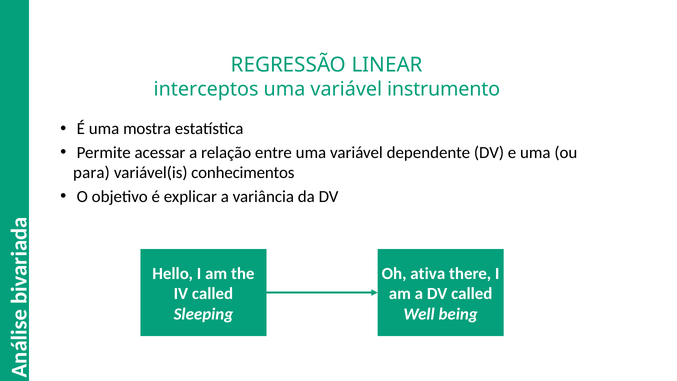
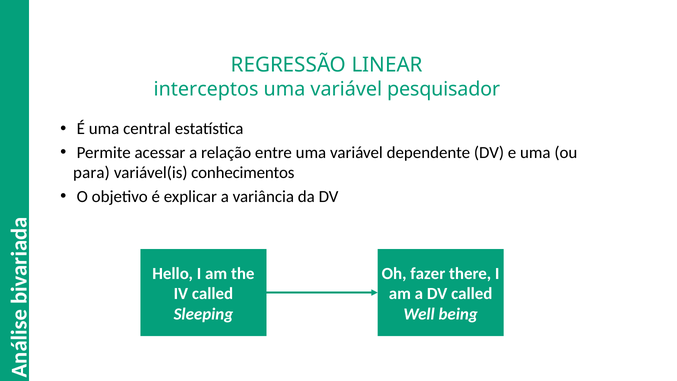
instrumento: instrumento -> pesquisador
mostra: mostra -> central
ativa: ativa -> fazer
